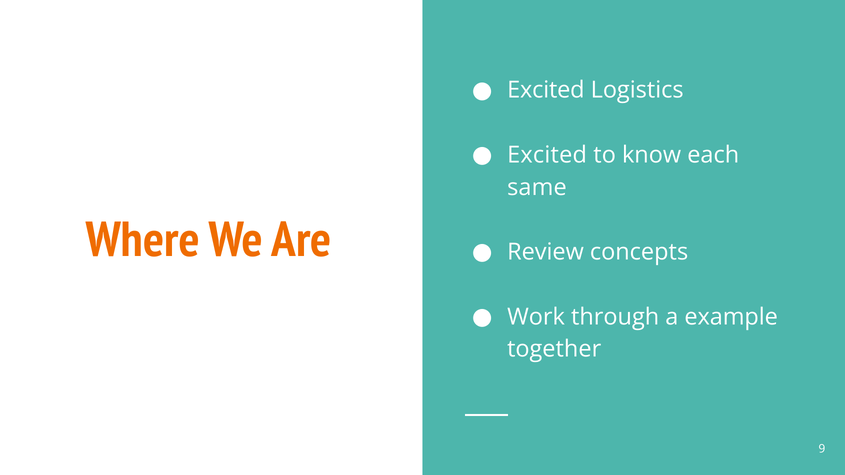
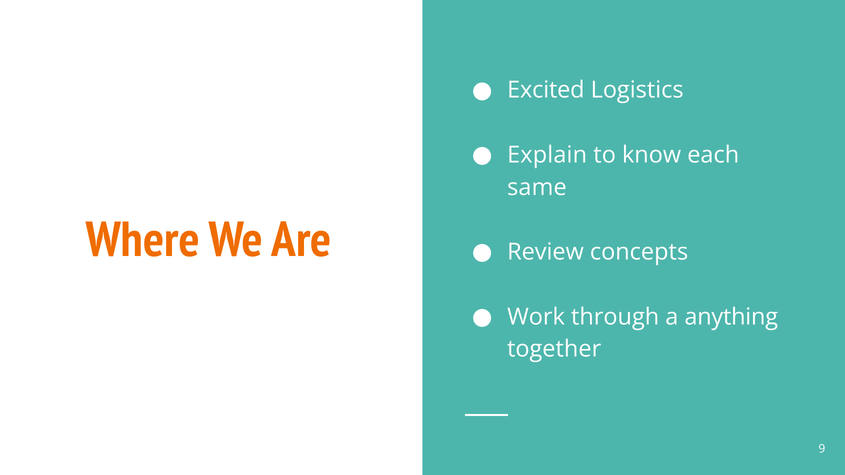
Excited at (547, 155): Excited -> Explain
example: example -> anything
